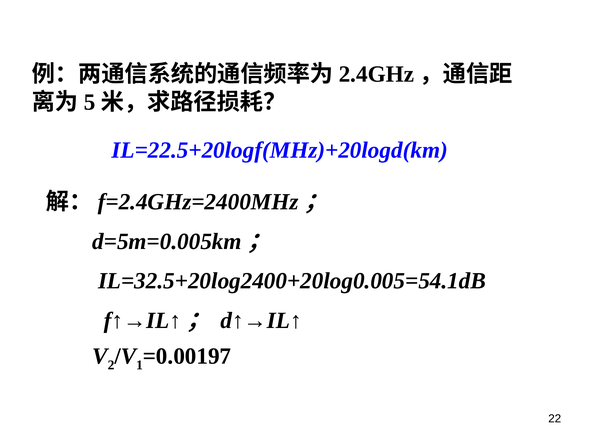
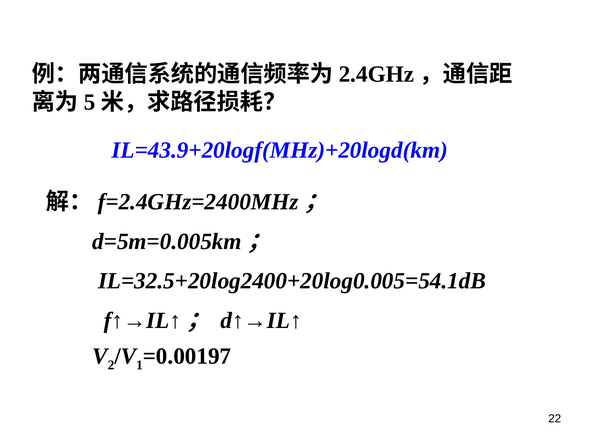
IL=22.5+20logf(MHz)+20logd(km: IL=22.5+20logf(MHz)+20logd(km -> IL=43.9+20logf(MHz)+20logd(km
